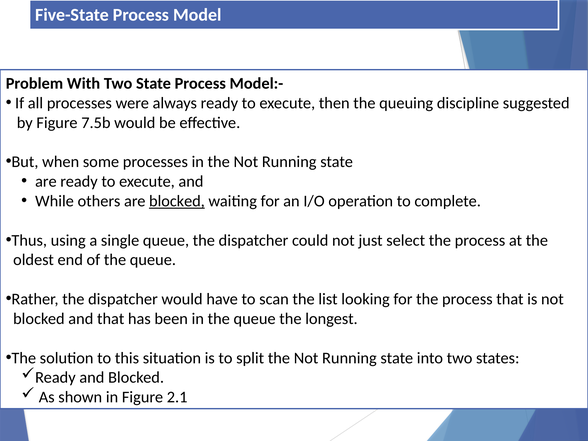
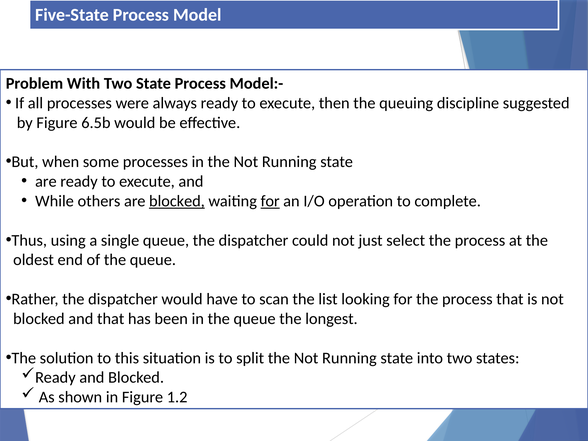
7.5b: 7.5b -> 6.5b
for at (270, 201) underline: none -> present
2.1: 2.1 -> 1.2
